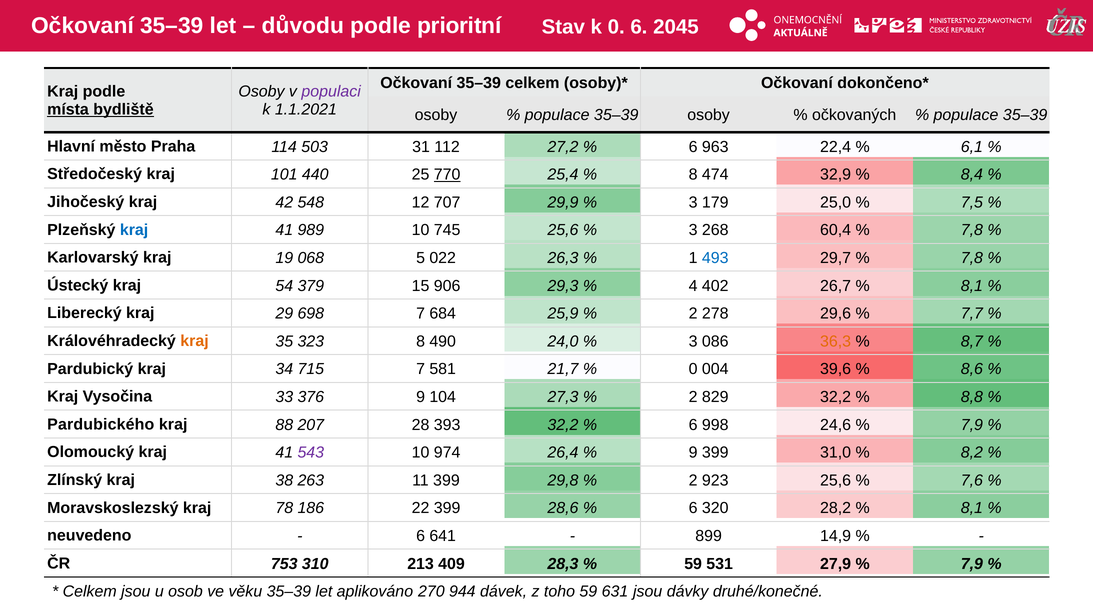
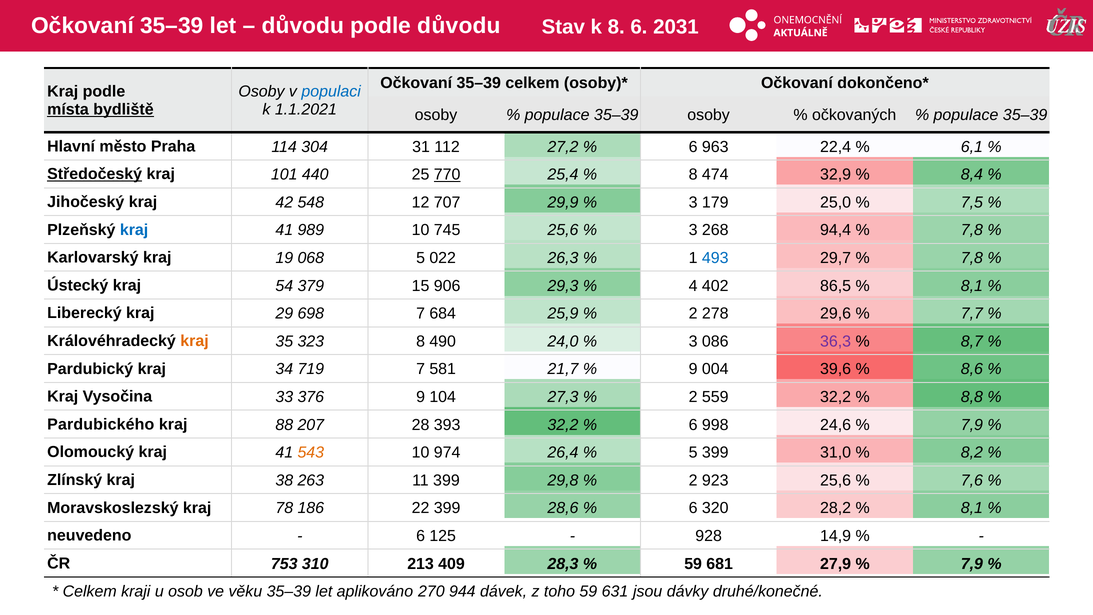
podle prioritní: prioritní -> důvodu
k 0: 0 -> 8
2045: 2045 -> 2031
populaci colour: purple -> blue
503: 503 -> 304
Středočeský underline: none -> present
60,4: 60,4 -> 94,4
26,7: 26,7 -> 86,5
36,3 colour: orange -> purple
715: 715 -> 719
0 at (693, 369): 0 -> 9
829: 829 -> 559
543 colour: purple -> orange
9 at (693, 452): 9 -> 5
641: 641 -> 125
899: 899 -> 928
531: 531 -> 681
Celkem jsou: jsou -> kraji
